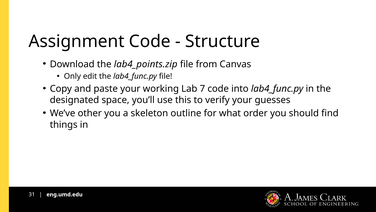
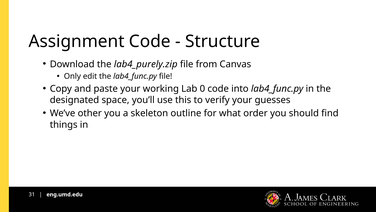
lab4_points.zip: lab4_points.zip -> lab4_purely.zip
7: 7 -> 0
